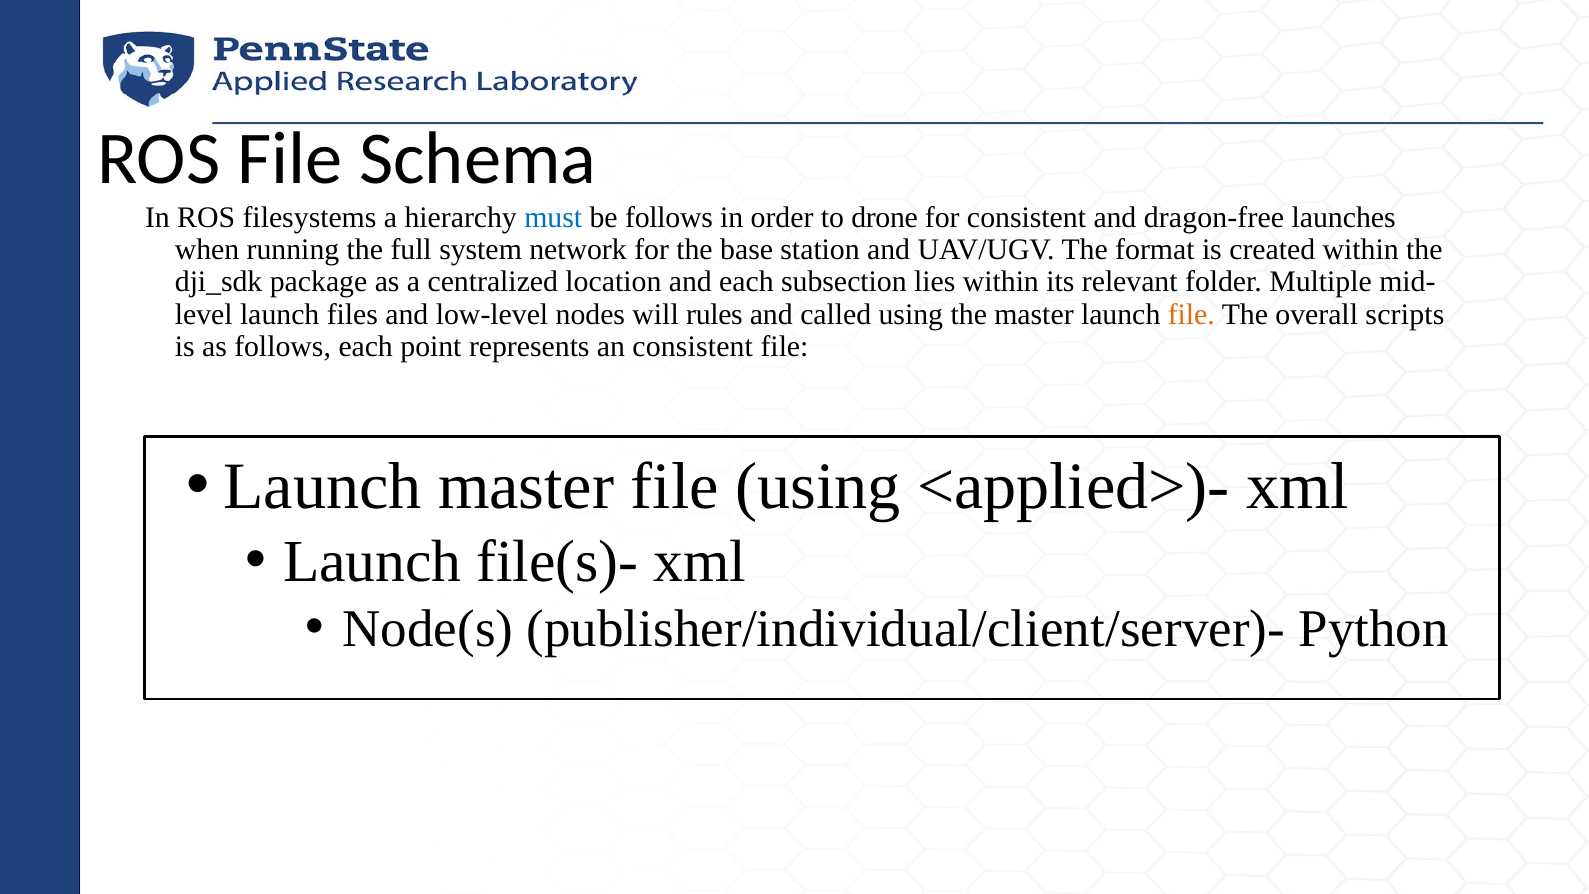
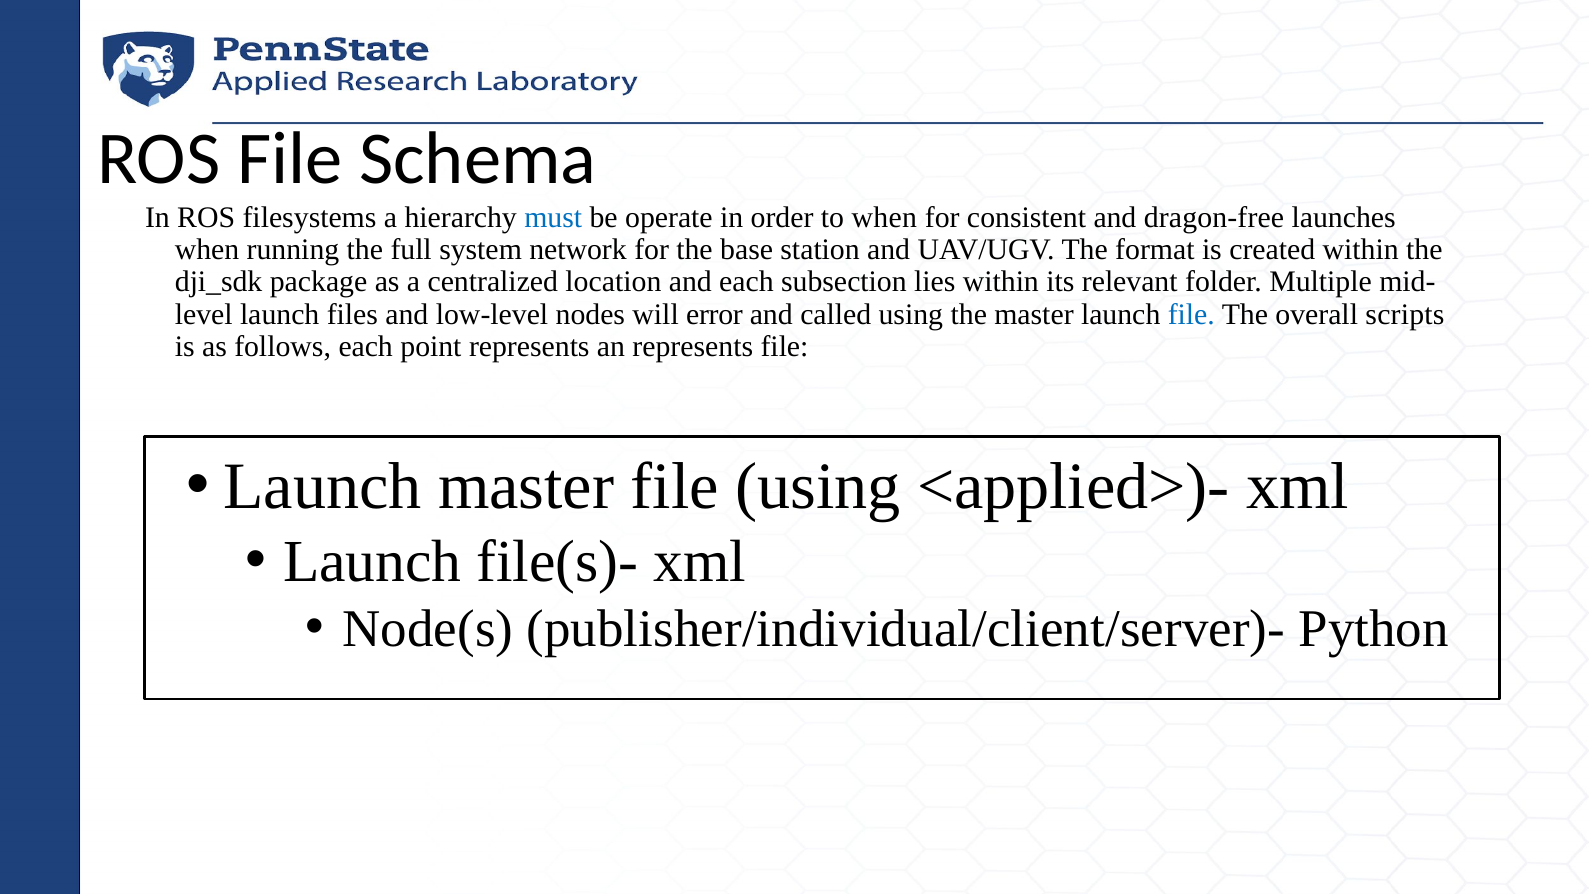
be follows: follows -> operate
to drone: drone -> when
rules: rules -> error
file at (1191, 314) colour: orange -> blue
an consistent: consistent -> represents
